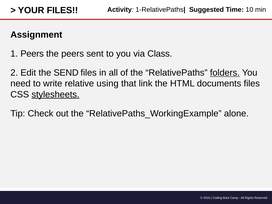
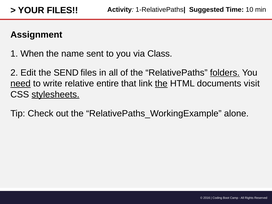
1 Peers: Peers -> When
the peers: peers -> name
need underline: none -> present
using: using -> entire
the at (161, 84) underline: none -> present
documents files: files -> visit
